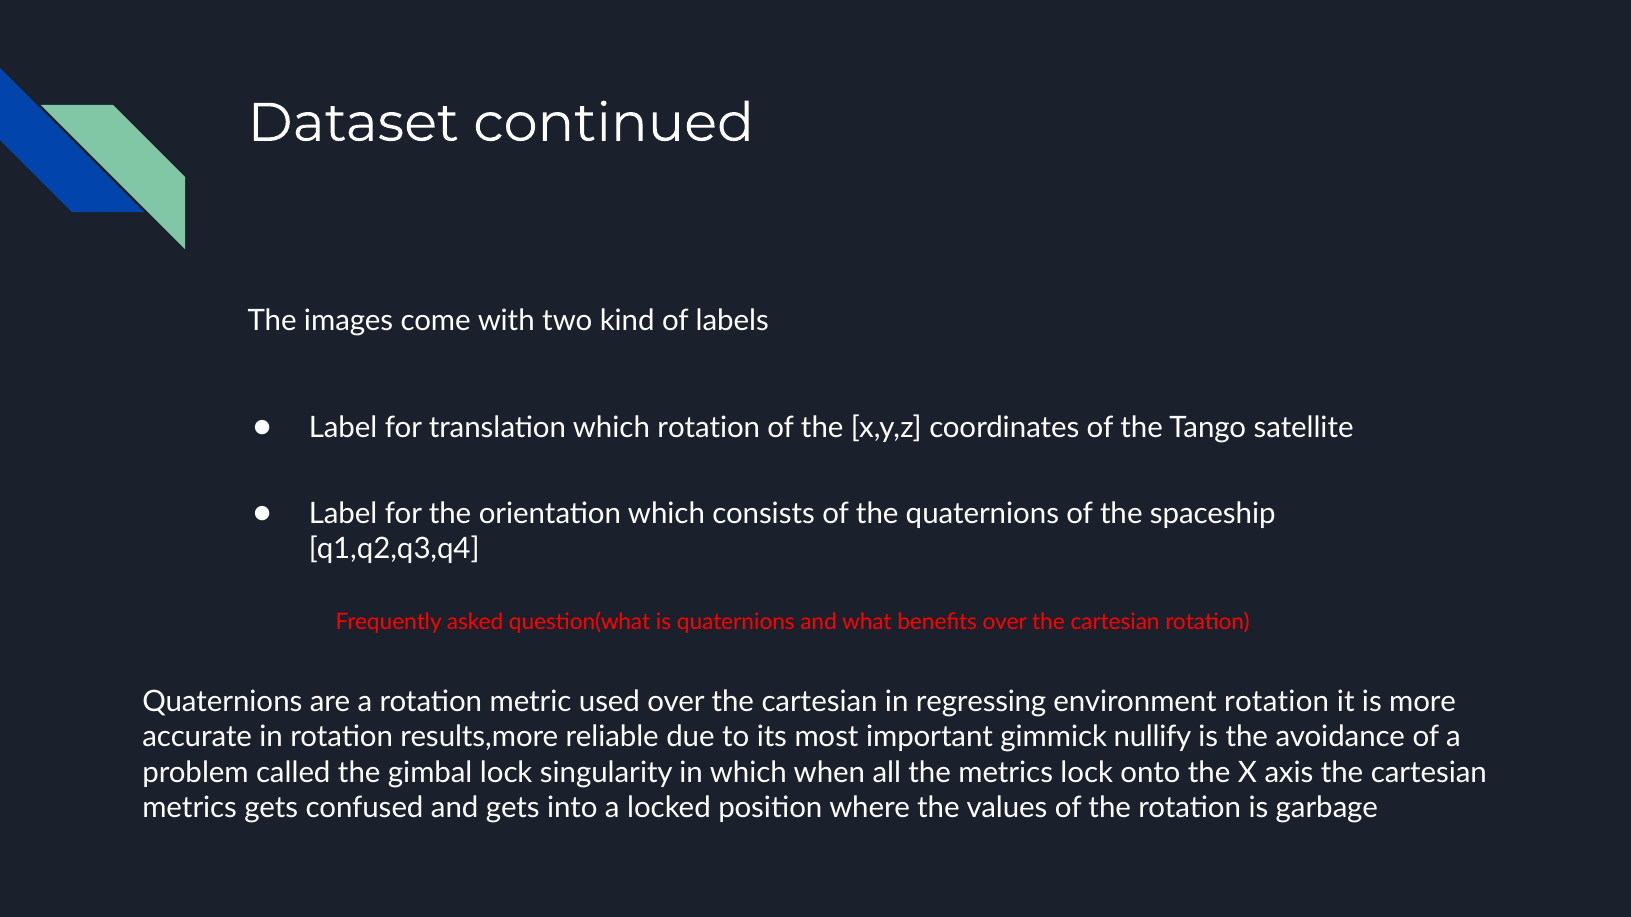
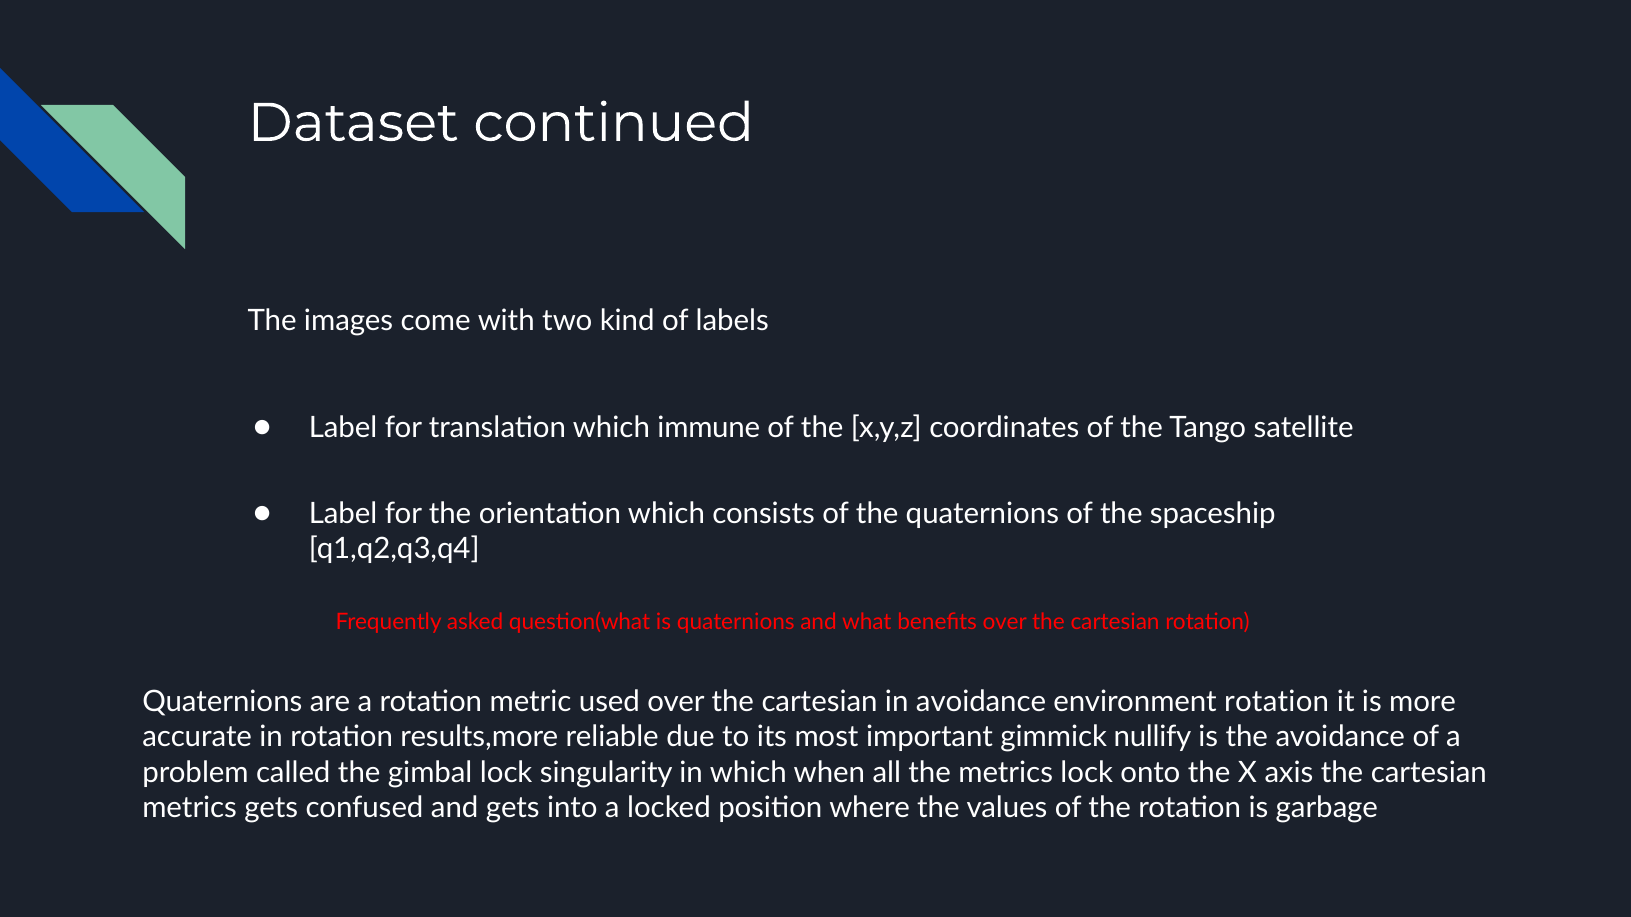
which rotation: rotation -> immune
in regressing: regressing -> avoidance
